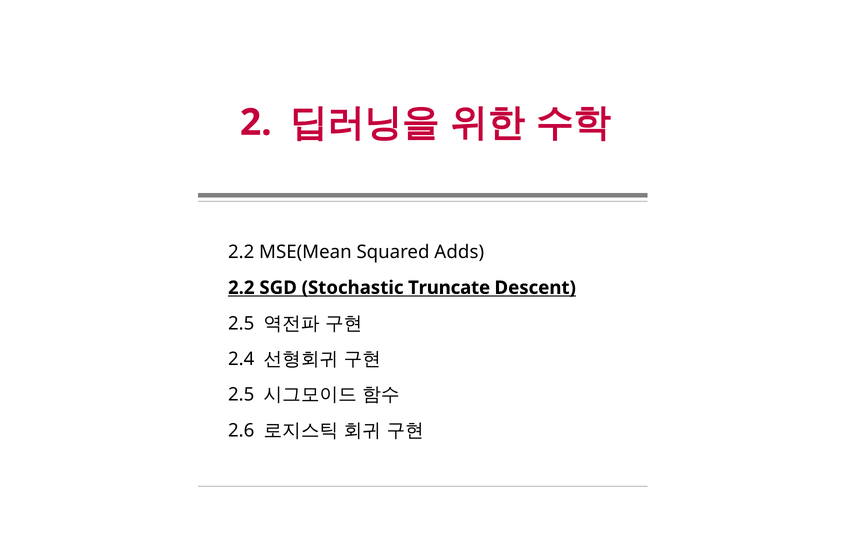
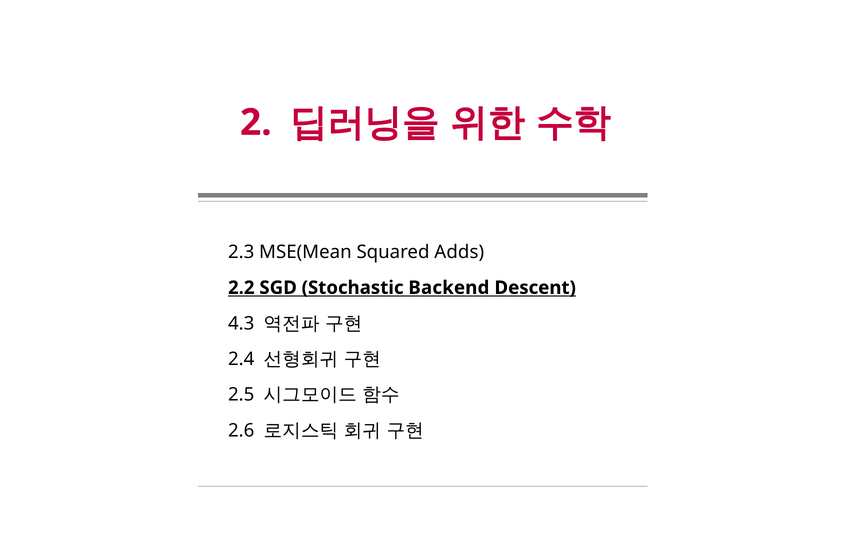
2.2 at (241, 252): 2.2 -> 2.3
Truncate: Truncate -> Backend
2.5 at (241, 323): 2.5 -> 4.3
